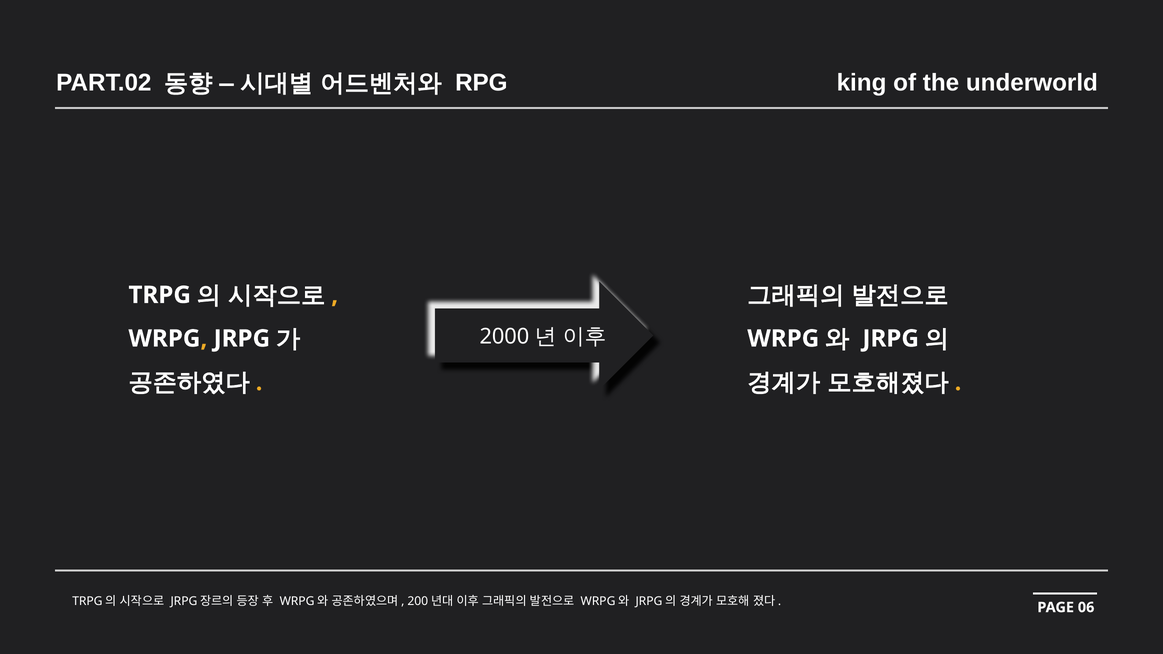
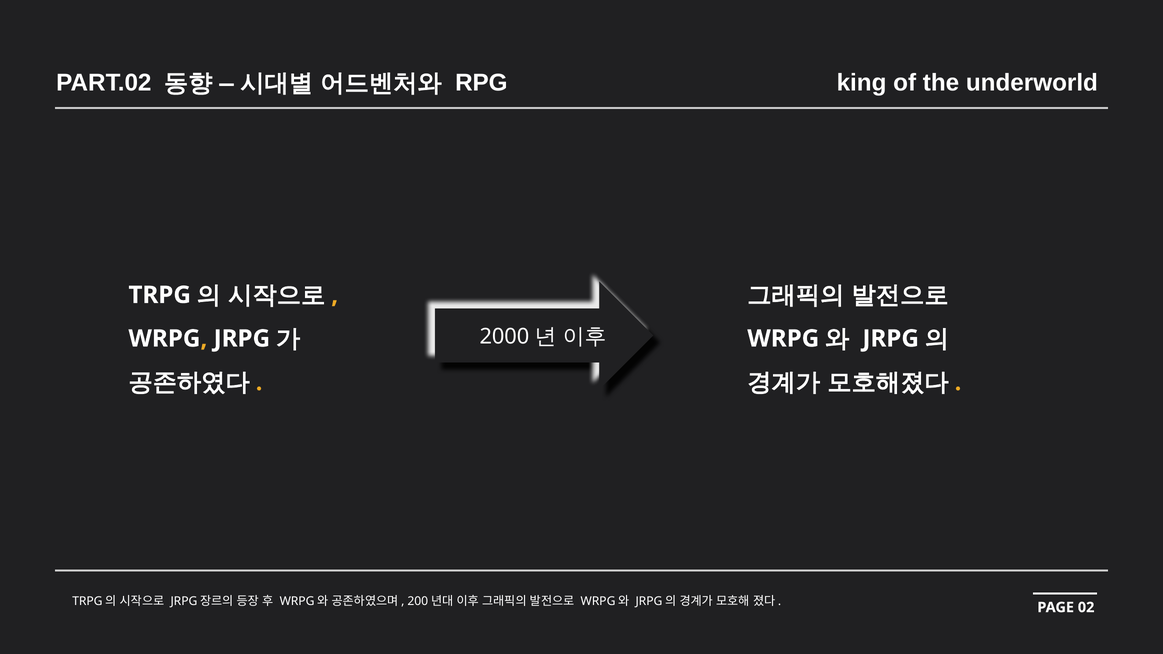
06: 06 -> 02
